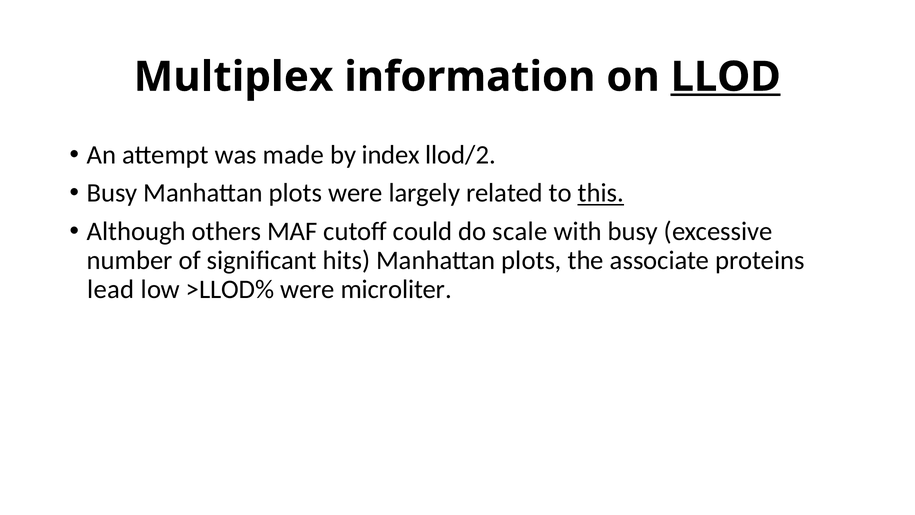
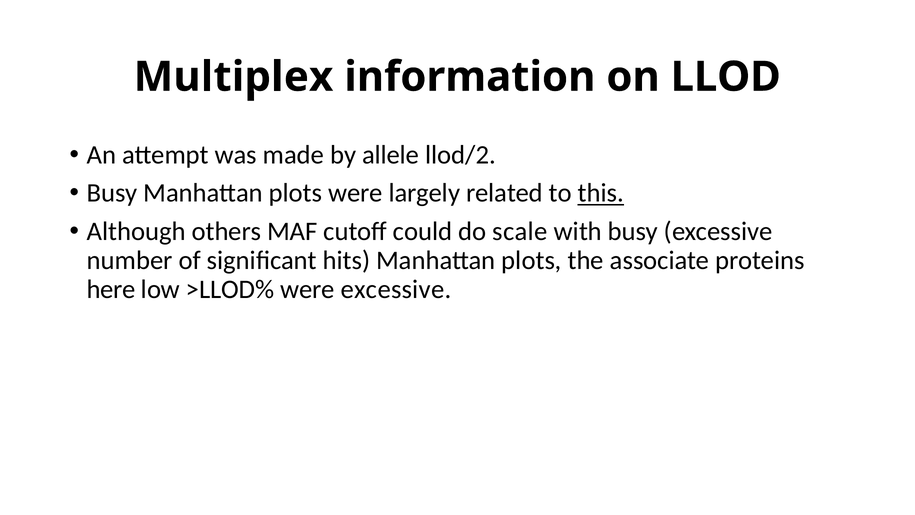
LLOD underline: present -> none
index: index -> allele
lead: lead -> here
were microliter: microliter -> excessive
